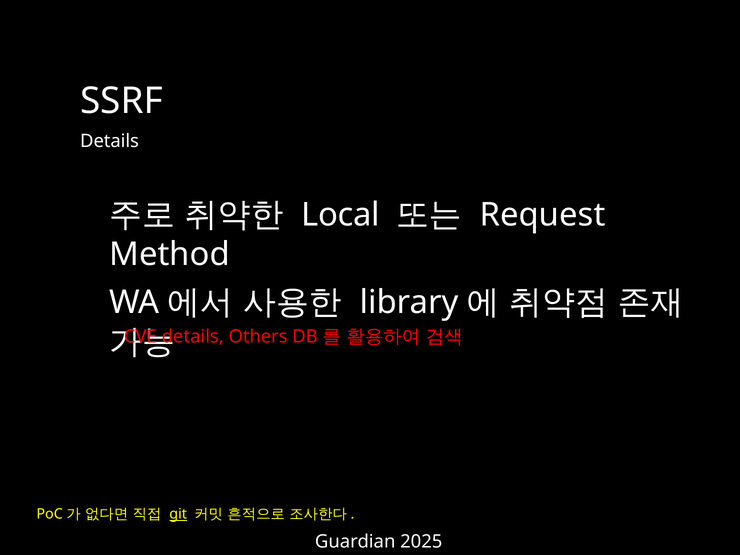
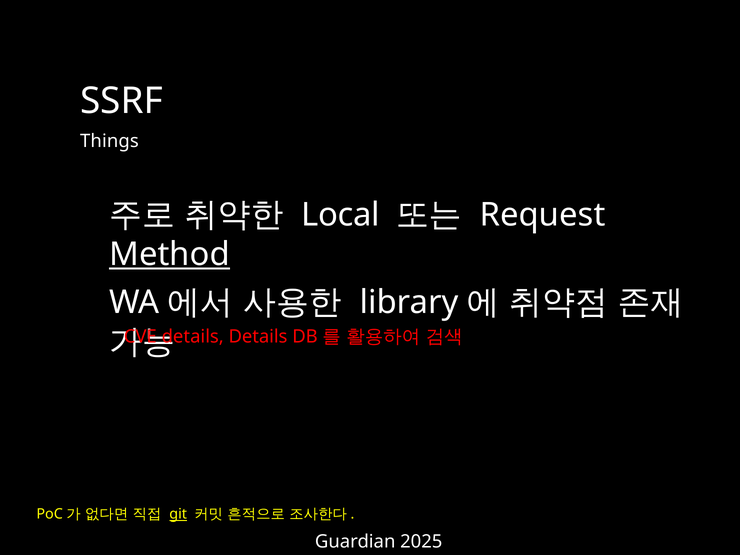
Details at (110, 141): Details -> Things
Method underline: none -> present
details Others: Others -> Details
